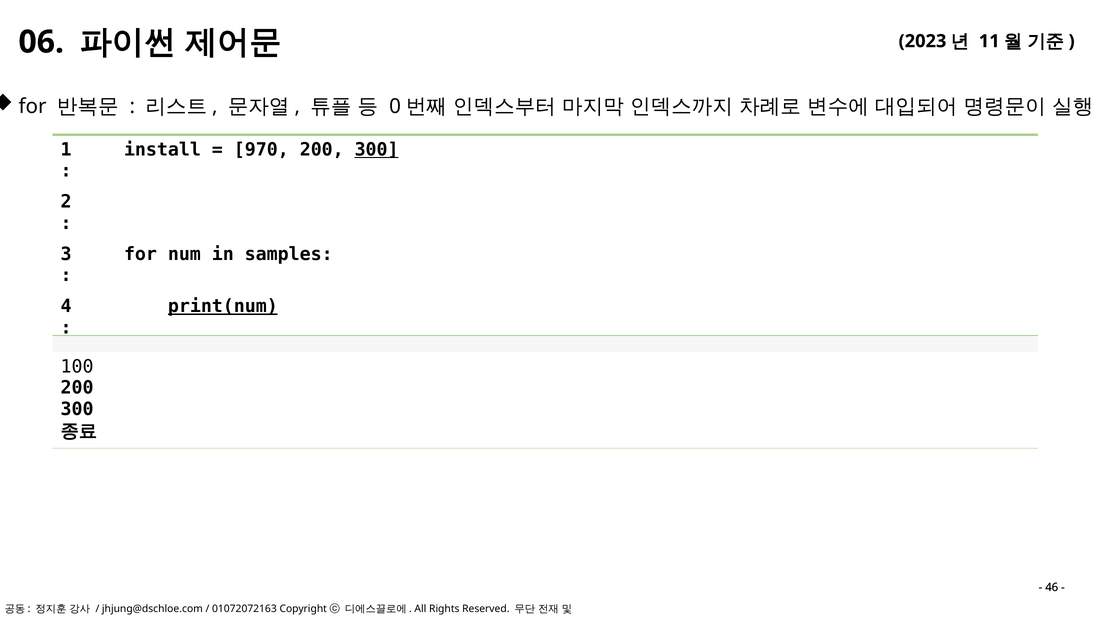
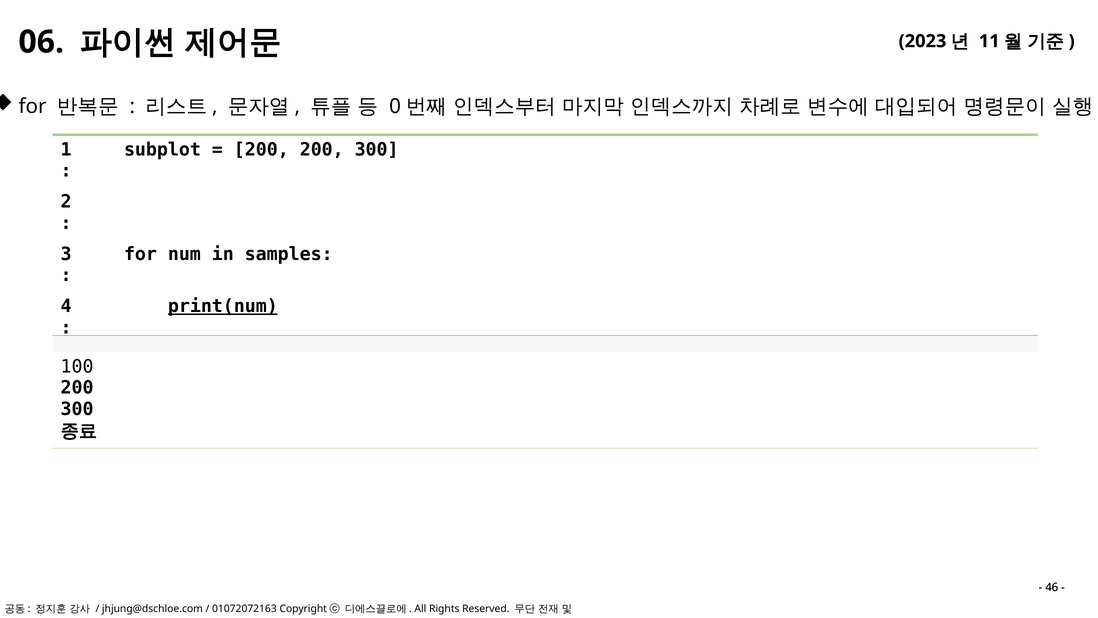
install: install -> subplot
970 at (261, 150): 970 -> 200
300 at (377, 150) underline: present -> none
